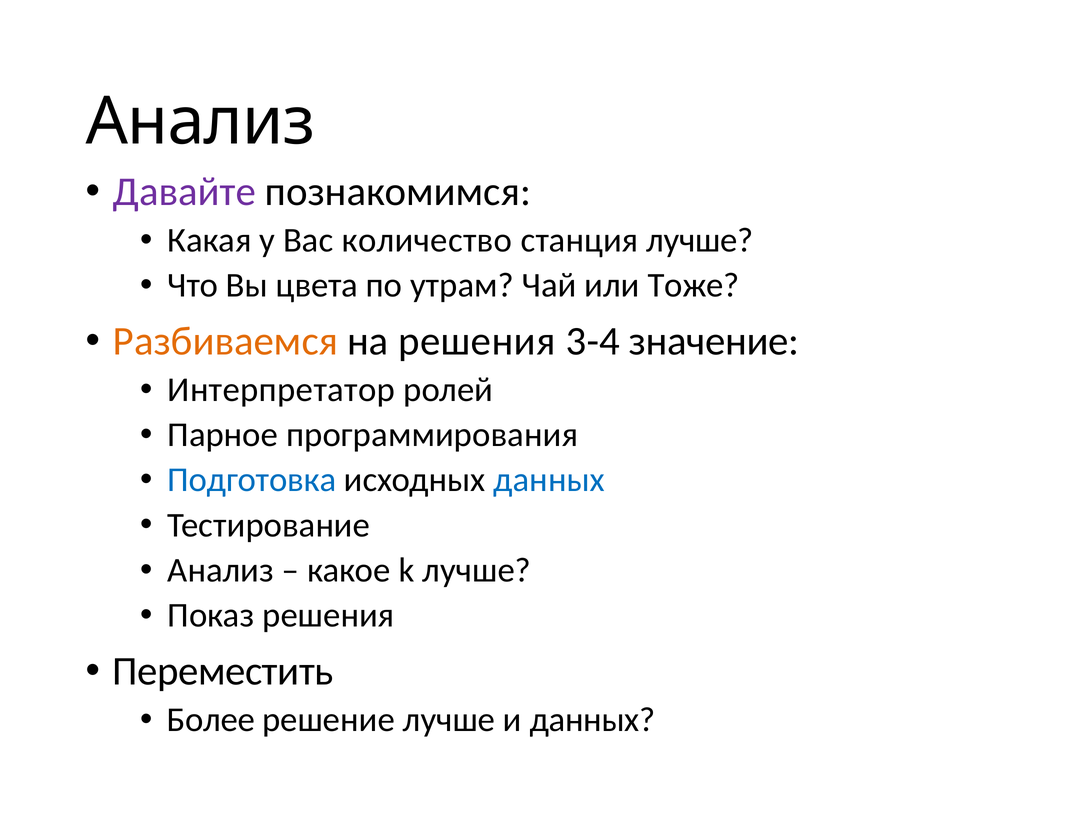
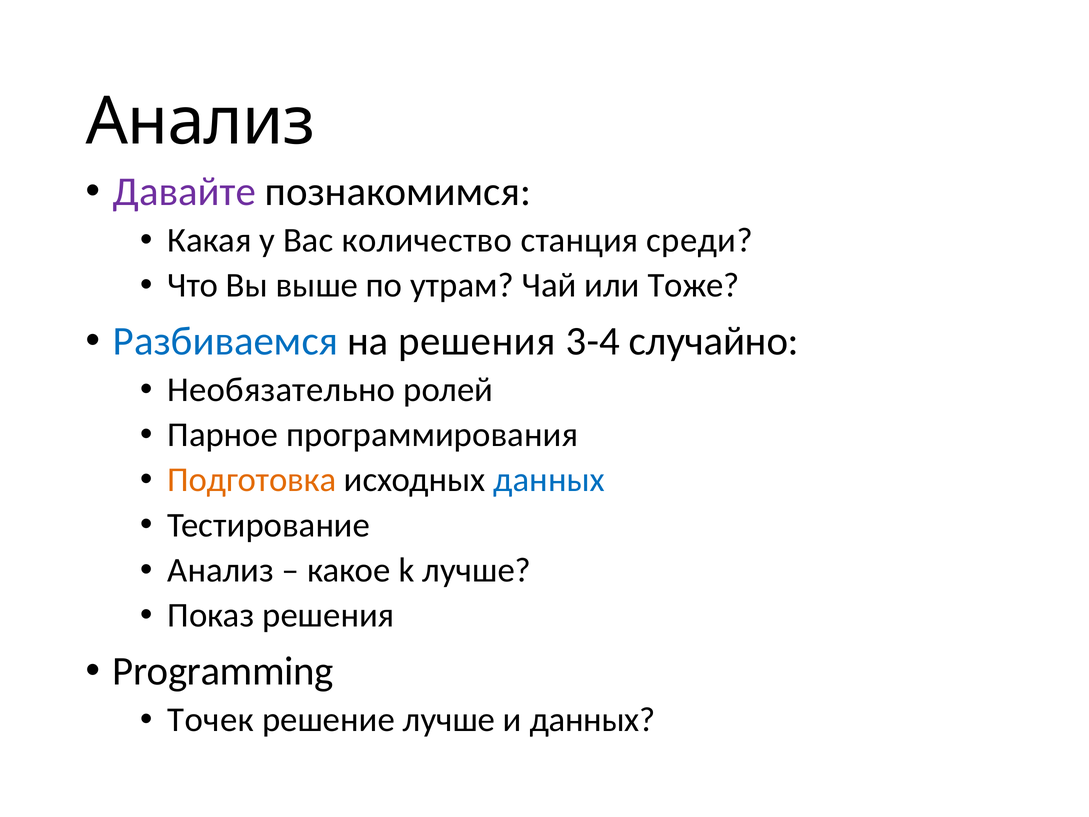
станция лучше: лучше -> среди
цвета: цвета -> выше
Разбиваемся colour: orange -> blue
значение: значение -> случайно
Интерпретатор: Интерпретатор -> Необязательно
Подготовка colour: blue -> orange
Переместить: Переместить -> Programming
Более: Более -> Точек
